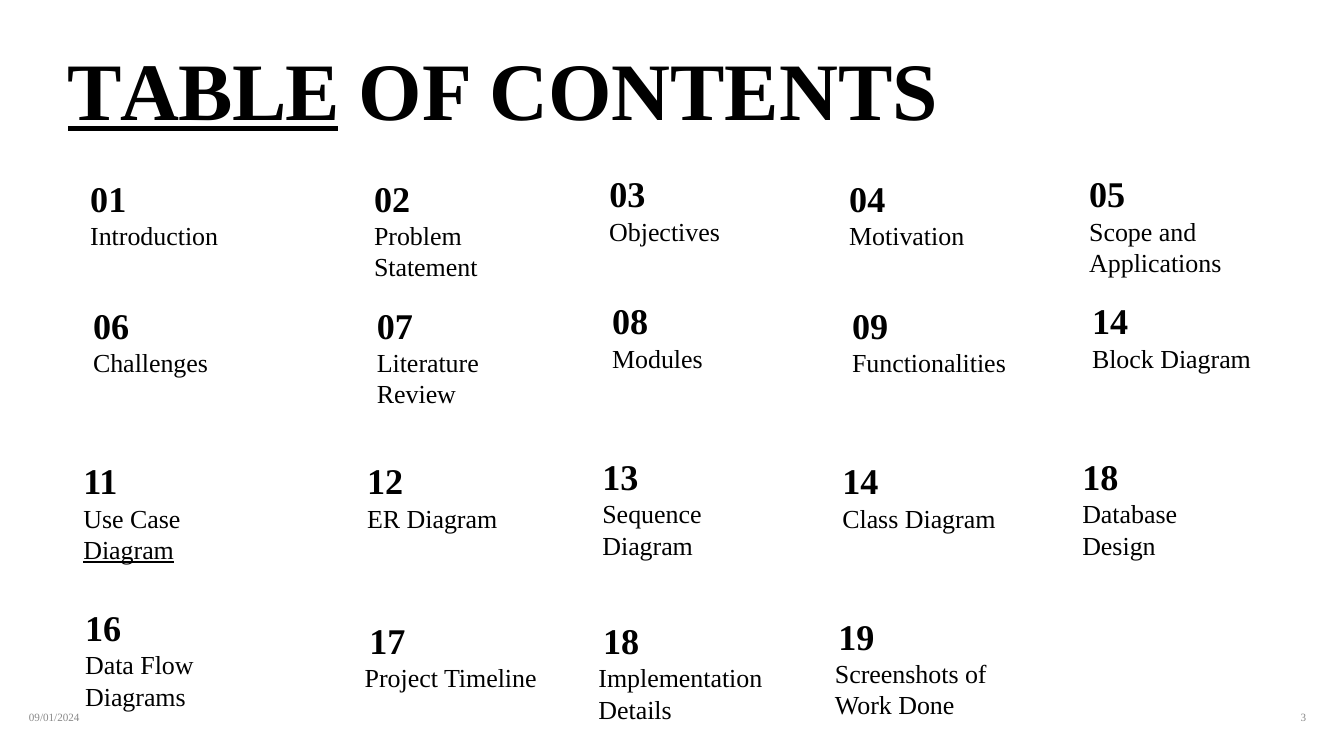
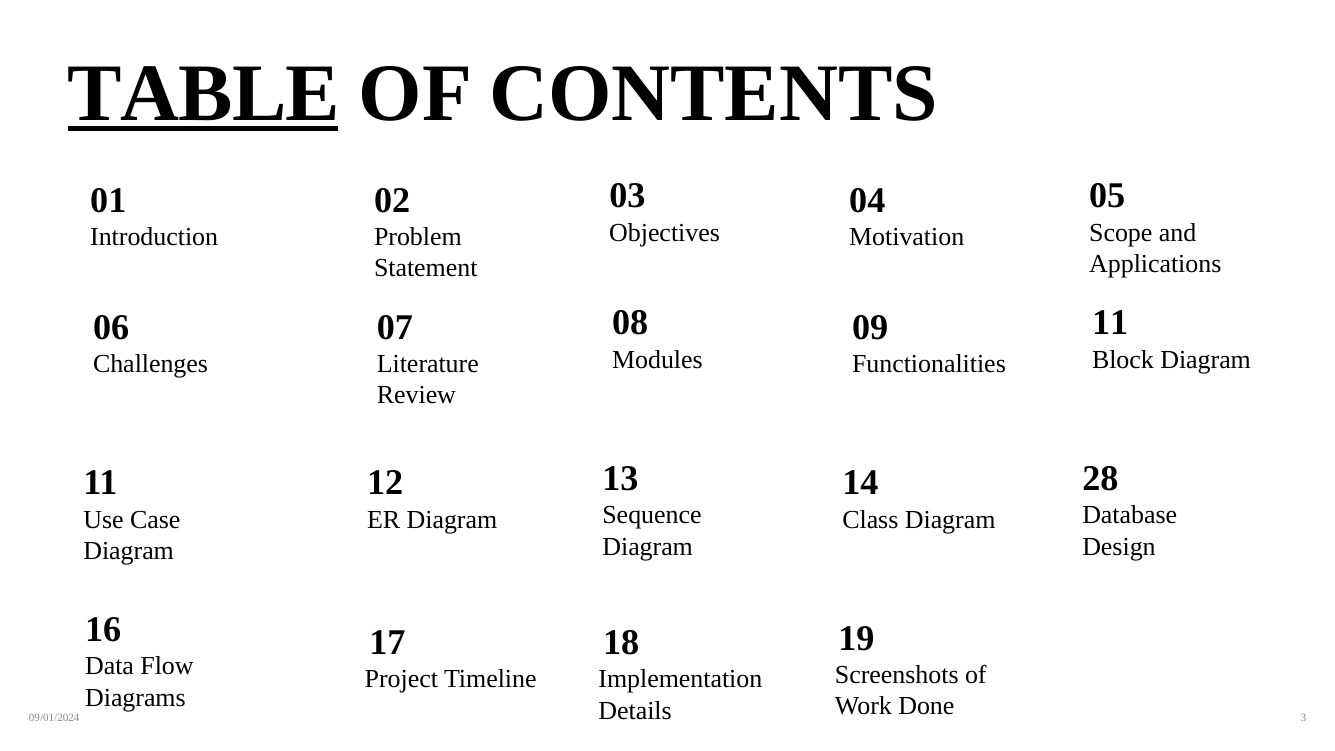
09 14: 14 -> 11
14 18: 18 -> 28
Diagram at (129, 551) underline: present -> none
